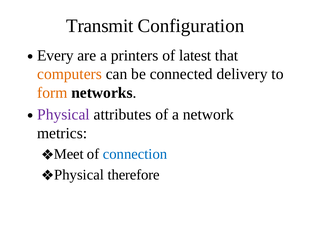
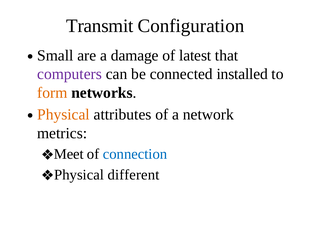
Every: Every -> Small
printers: printers -> damage
computers colour: orange -> purple
delivery: delivery -> installed
Physical at (63, 115) colour: purple -> orange
therefore: therefore -> different
